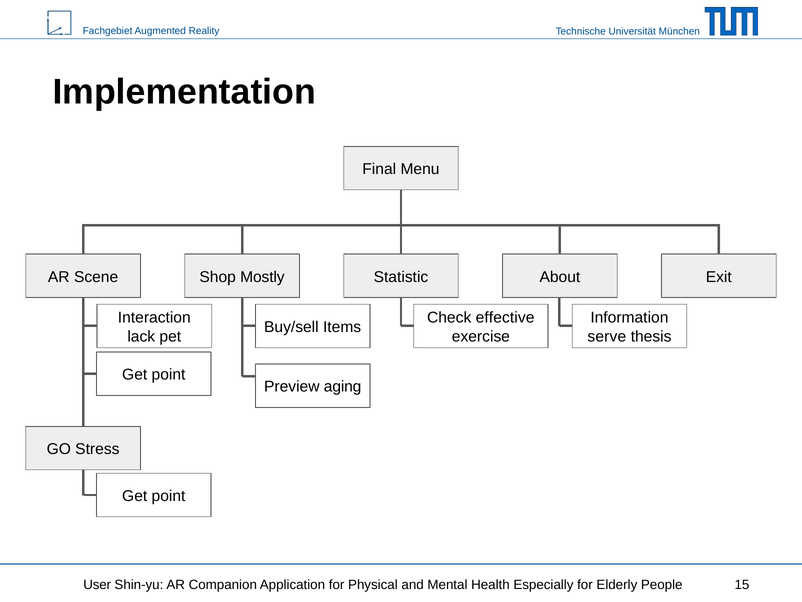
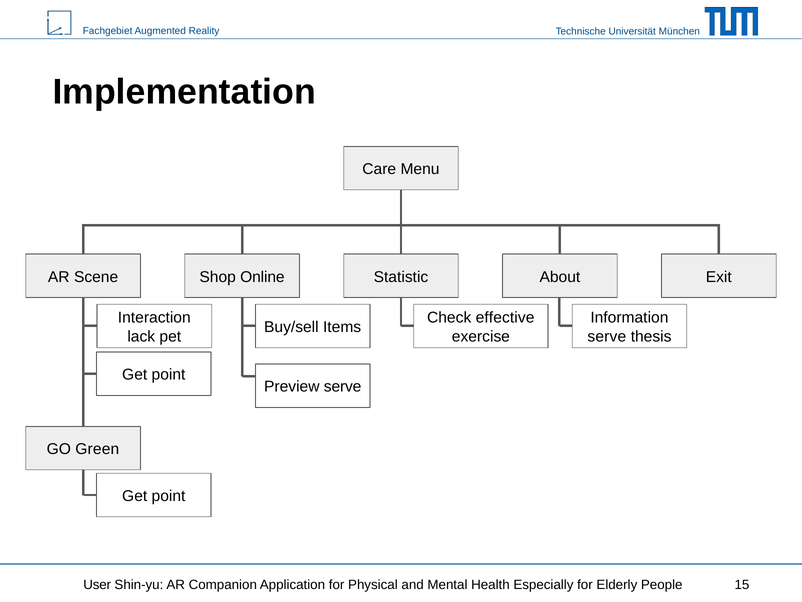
Final: Final -> Care
Mostly: Mostly -> Online
Preview aging: aging -> serve
Stress: Stress -> Green
